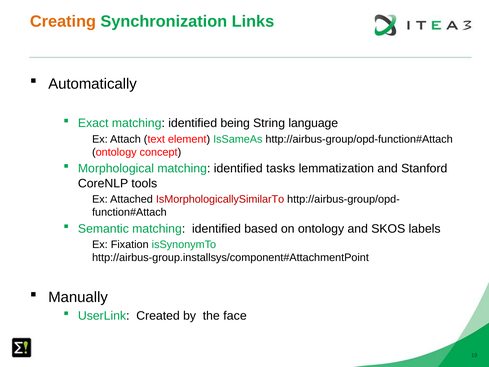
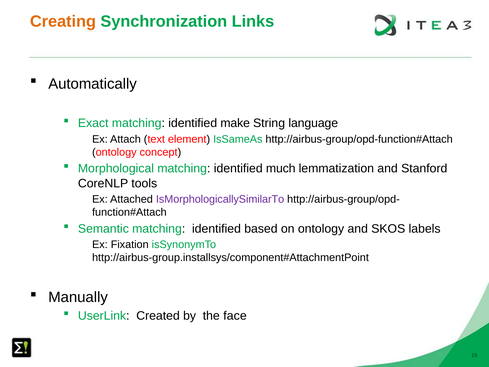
being: being -> make
tasks: tasks -> much
IsMorphologicallySimilarTo colour: red -> purple
